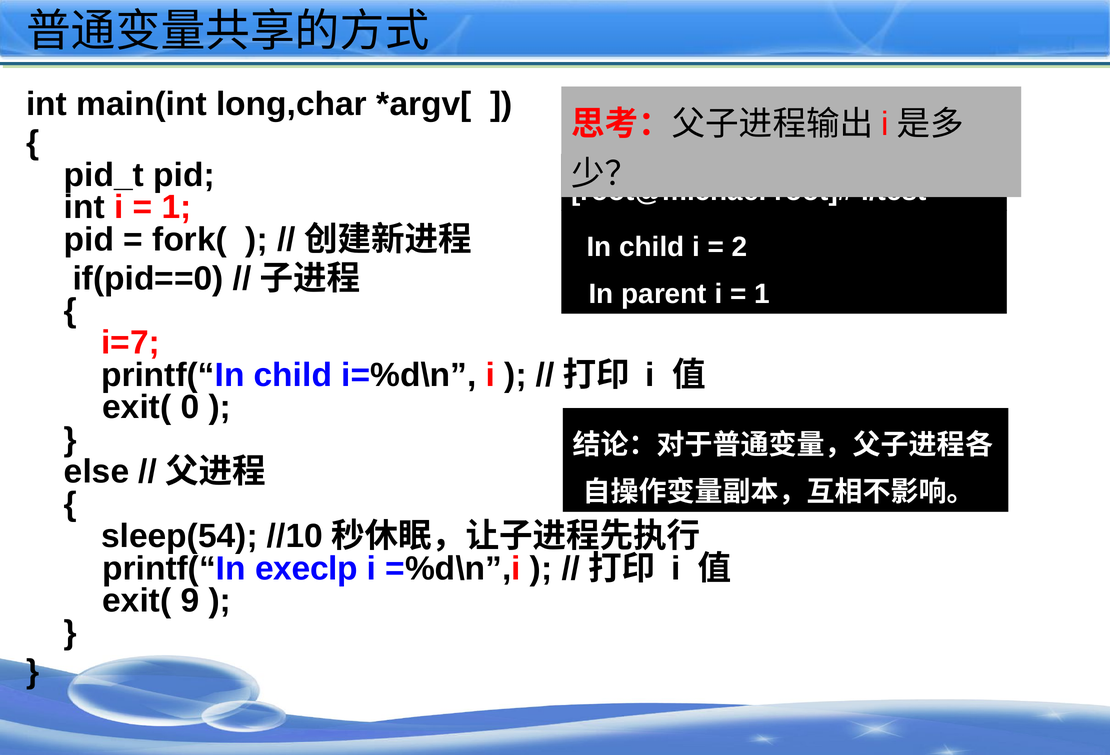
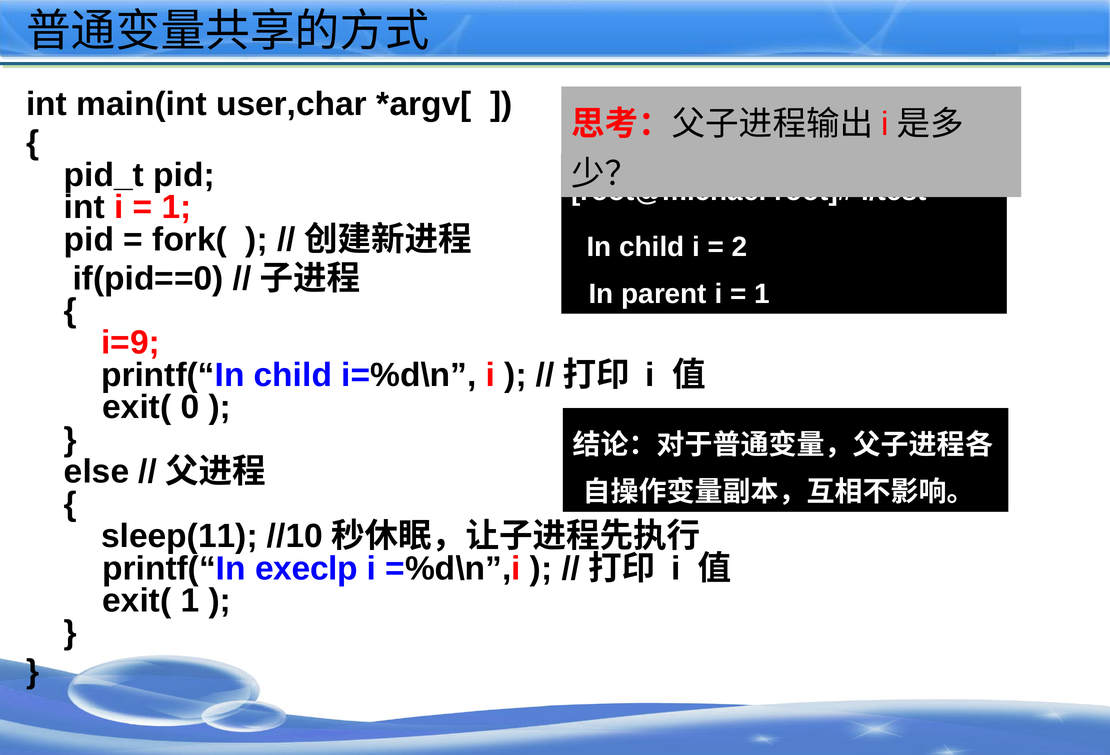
long,char: long,char -> user,char
i=7: i=7 -> i=9
sleep(54: sleep(54 -> sleep(11
exit( 9: 9 -> 1
